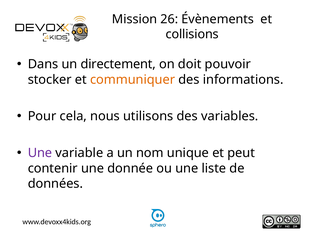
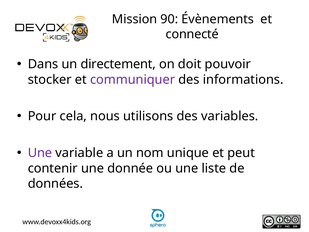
26: 26 -> 90
collisions: collisions -> connecté
communiquer colour: orange -> purple
